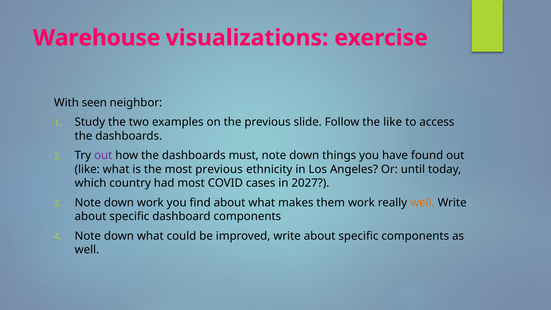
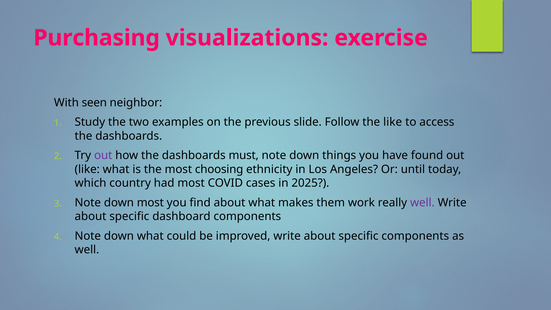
Warehouse: Warehouse -> Purchasing
most previous: previous -> choosing
2027: 2027 -> 2025
down work: work -> most
well at (422, 203) colour: orange -> purple
